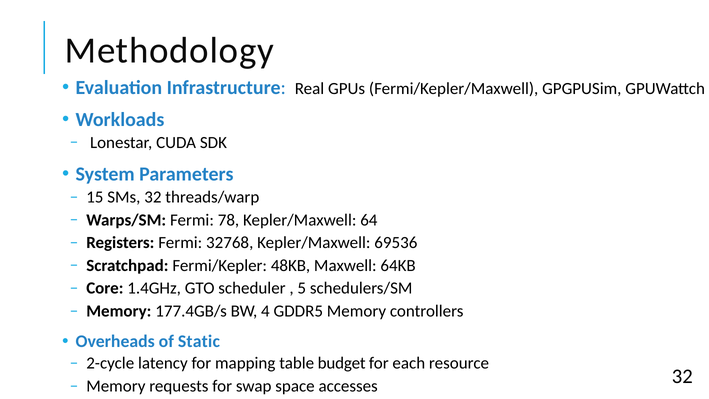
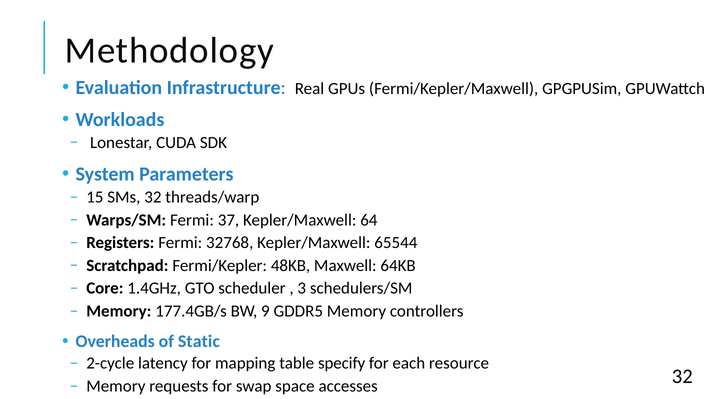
78: 78 -> 37
69536: 69536 -> 65544
5: 5 -> 3
4: 4 -> 9
budget: budget -> specify
